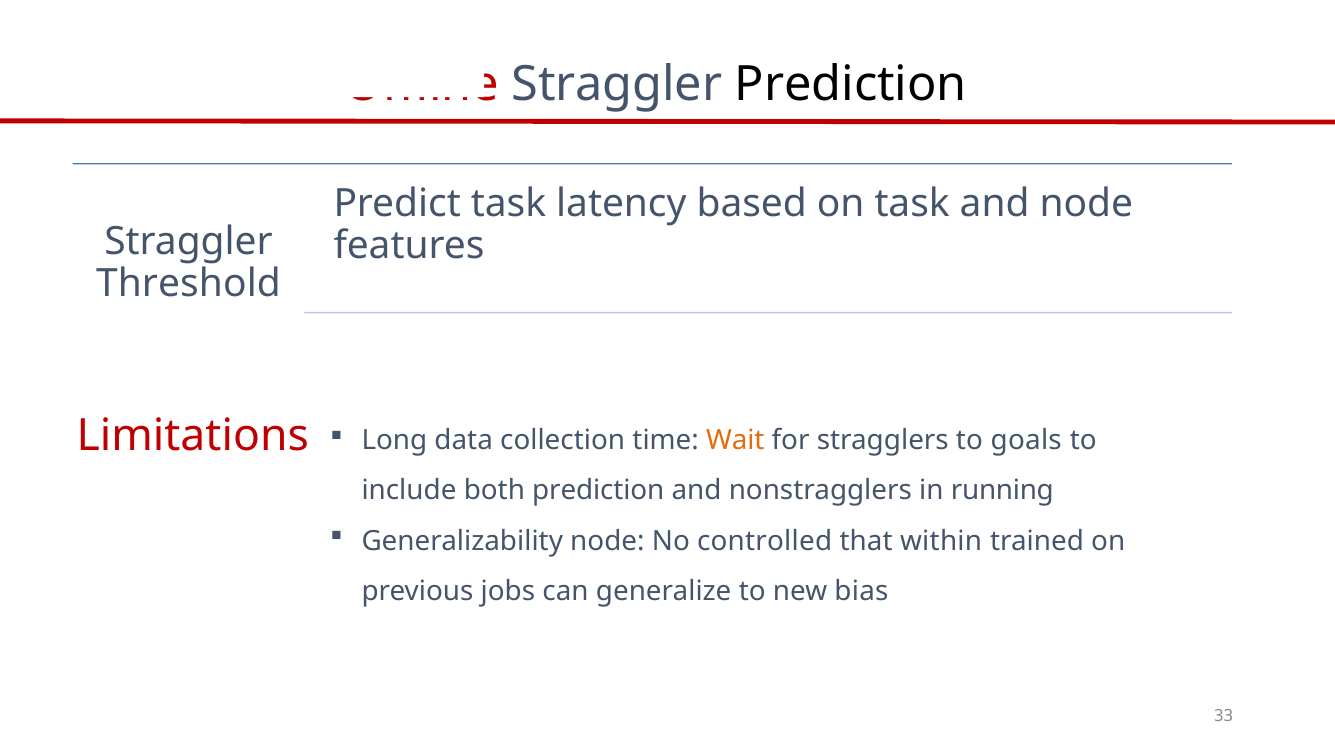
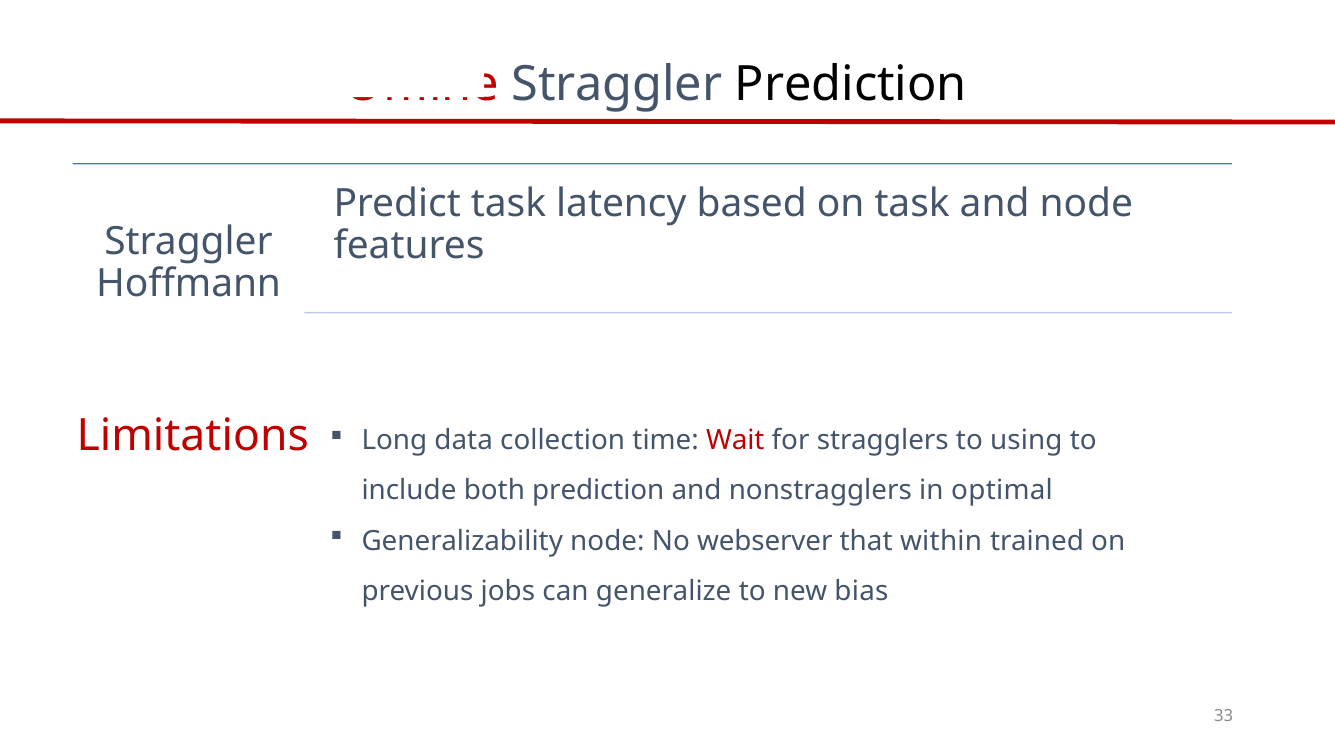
Threshold: Threshold -> Hoffmann
Wait colour: orange -> red
to goals: goals -> using
running: running -> optimal
controlled: controlled -> webserver
